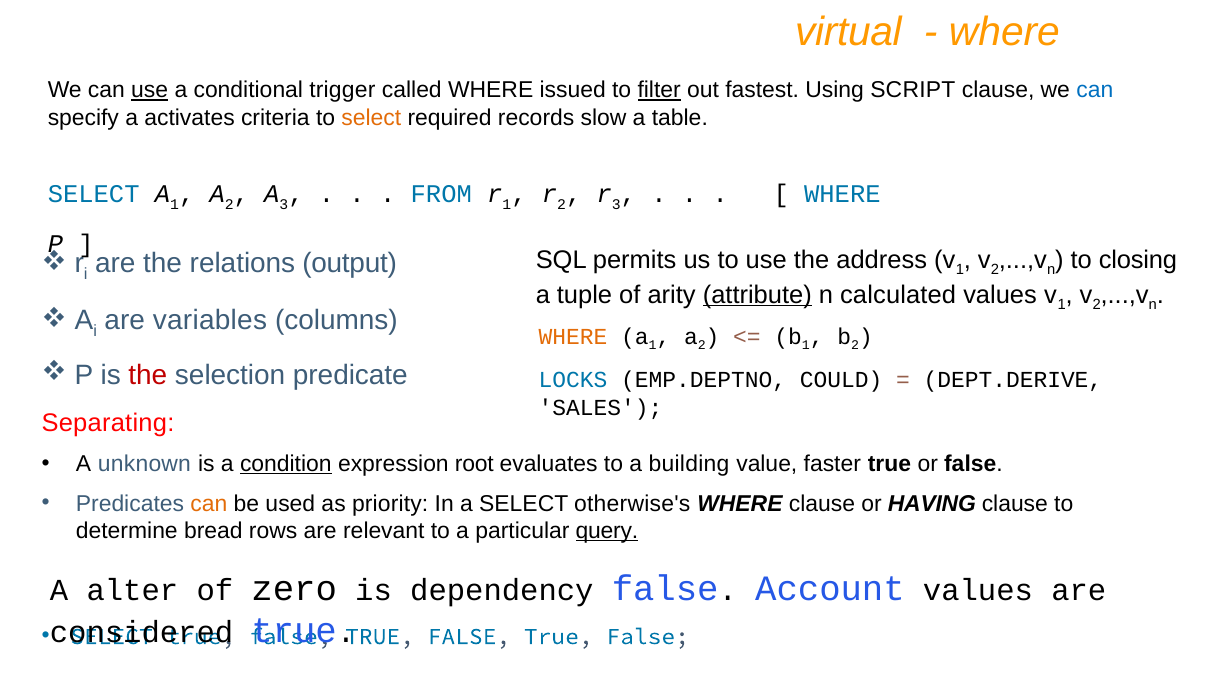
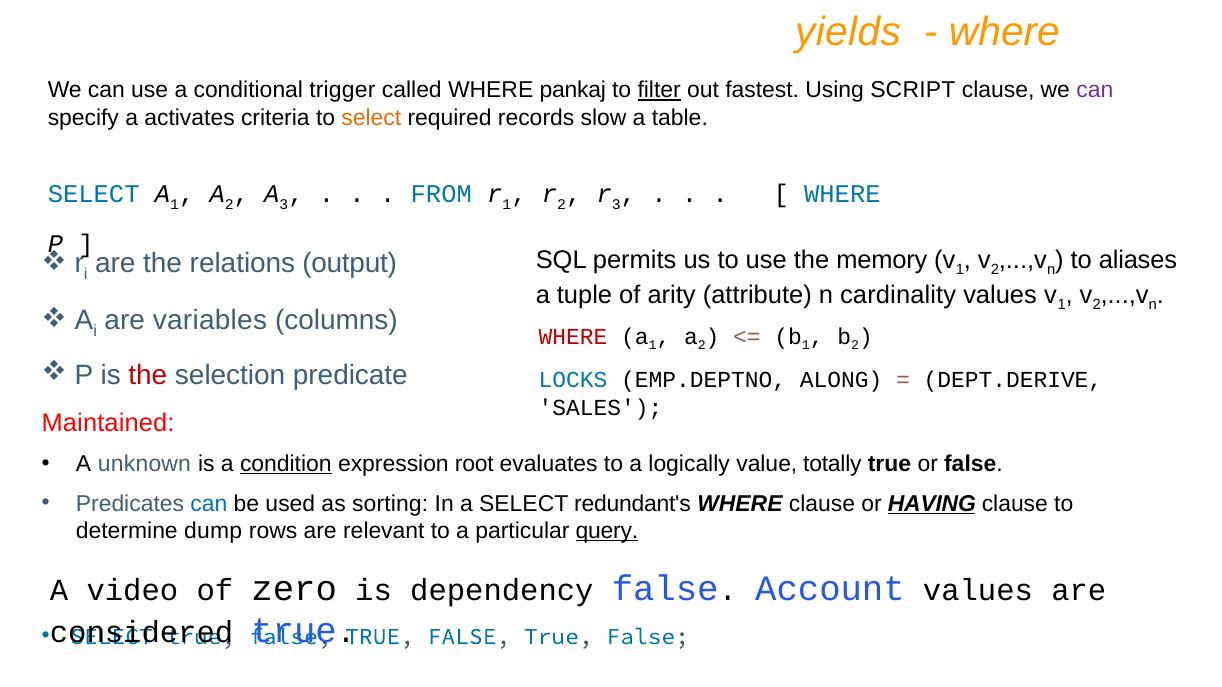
virtual: virtual -> yields
use at (150, 90) underline: present -> none
issued: issued -> pankaj
can at (1095, 90) colour: blue -> purple
address: address -> memory
closing: closing -> aliases
attribute underline: present -> none
calculated: calculated -> cardinality
WHERE at (573, 337) colour: orange -> red
COULD: COULD -> ALONG
Separating: Separating -> Maintained
building: building -> logically
faster: faster -> totally
can at (209, 504) colour: orange -> blue
priority: priority -> sorting
otherwise's: otherwise's -> redundant's
HAVING underline: none -> present
bread: bread -> dump
alter: alter -> video
